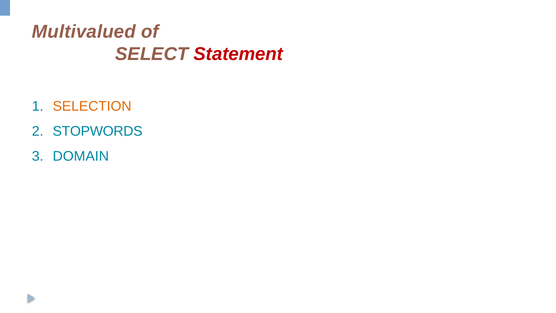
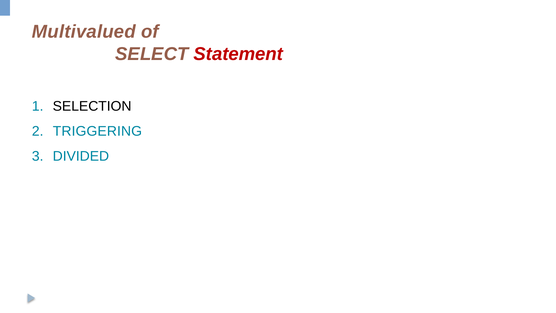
SELECTION colour: orange -> black
STOPWORDS: STOPWORDS -> TRIGGERING
DOMAIN: DOMAIN -> DIVIDED
